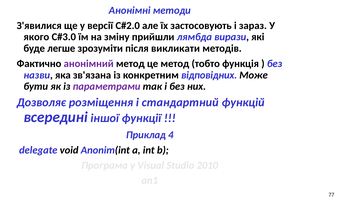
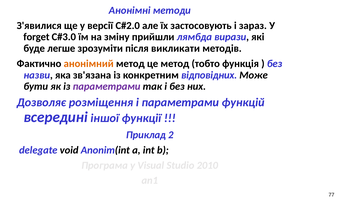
якого: якого -> forget
анонімний colour: purple -> orange
і стандартний: стандартний -> параметрами
4: 4 -> 2
